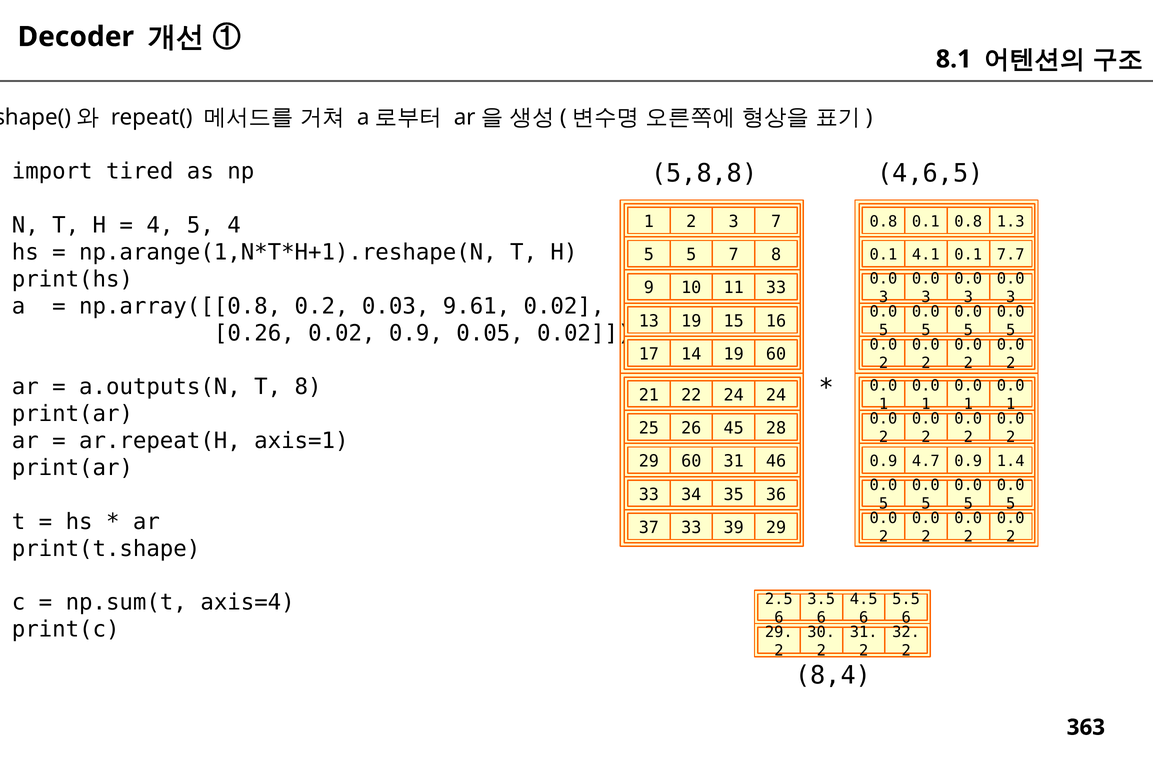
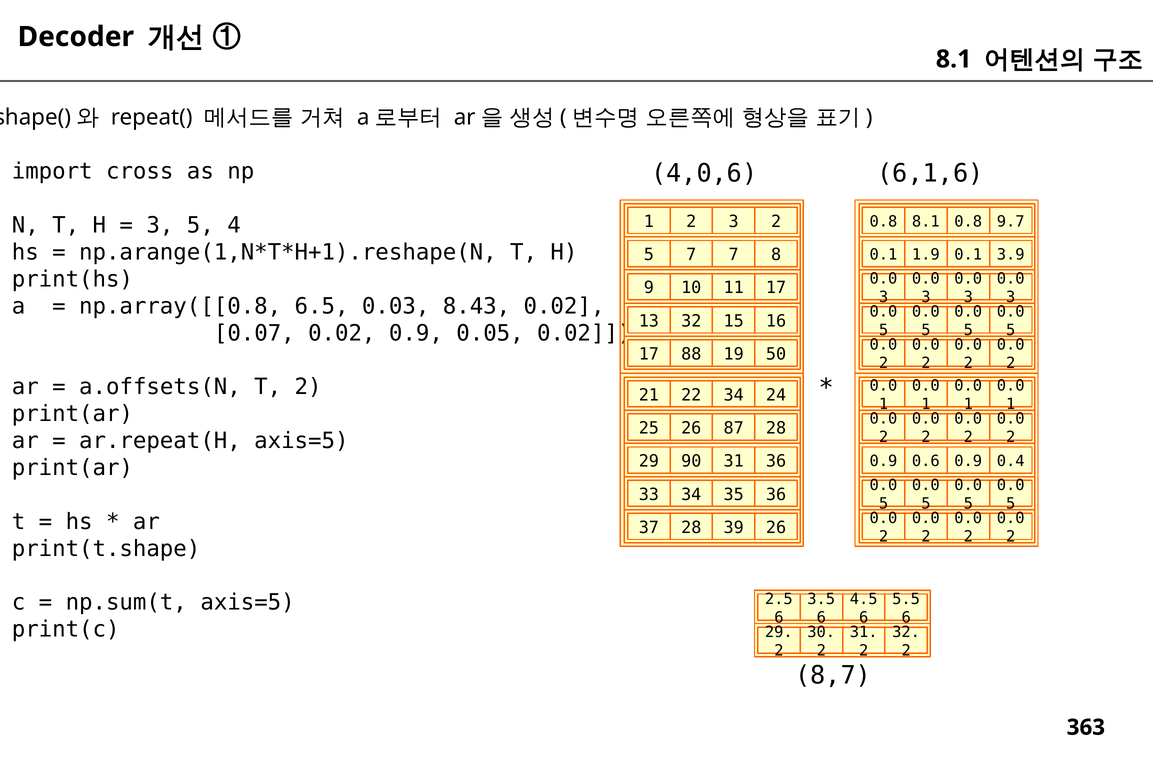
tired: tired -> cross
5,8,8: 5,8,8 -> 4,0,6
4,6,5: 4,6,5 -> 6,1,6
3 7: 7 -> 2
0.8 0.1: 0.1 -> 8.1
1.3: 1.3 -> 9.7
4 at (160, 225): 4 -> 3
5 5: 5 -> 7
4.1: 4.1 -> 1.9
7.7: 7.7 -> 3.9
11 33: 33 -> 17
0.2: 0.2 -> 6.5
9.61: 9.61 -> 8.43
13 19: 19 -> 32
0.26: 0.26 -> 0.07
14: 14 -> 88
19 60: 60 -> 50
a.outputs(N: a.outputs(N -> a.offsets(N
T 8: 8 -> 2
22 24: 24 -> 34
45: 45 -> 87
ar.repeat(H axis=1: axis=1 -> axis=5
29 60: 60 -> 90
31 46: 46 -> 36
4.7: 4.7 -> 0.6
1.4: 1.4 -> 0.4
37 33: 33 -> 28
39 29: 29 -> 26
np.sum(t axis=4: axis=4 -> axis=5
8,4: 8,4 -> 8,7
